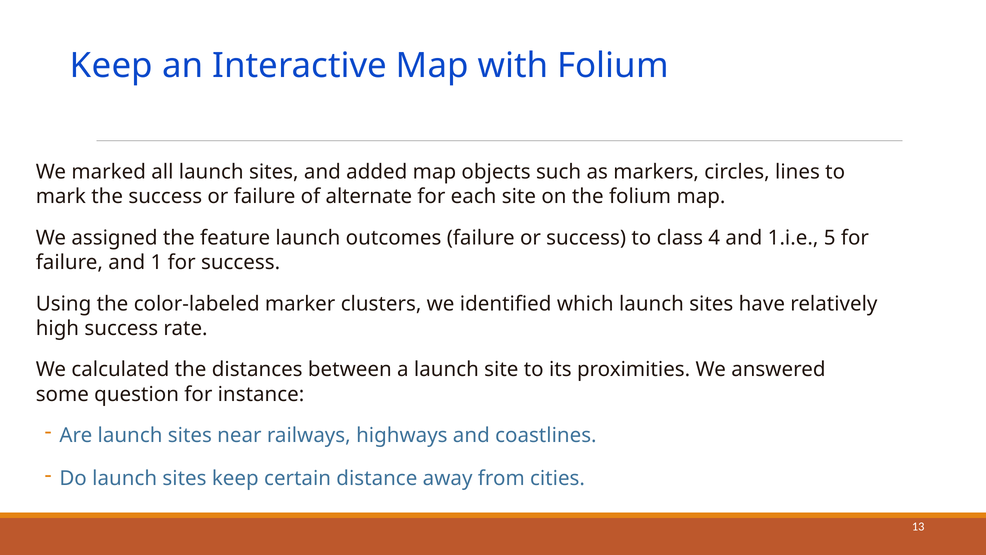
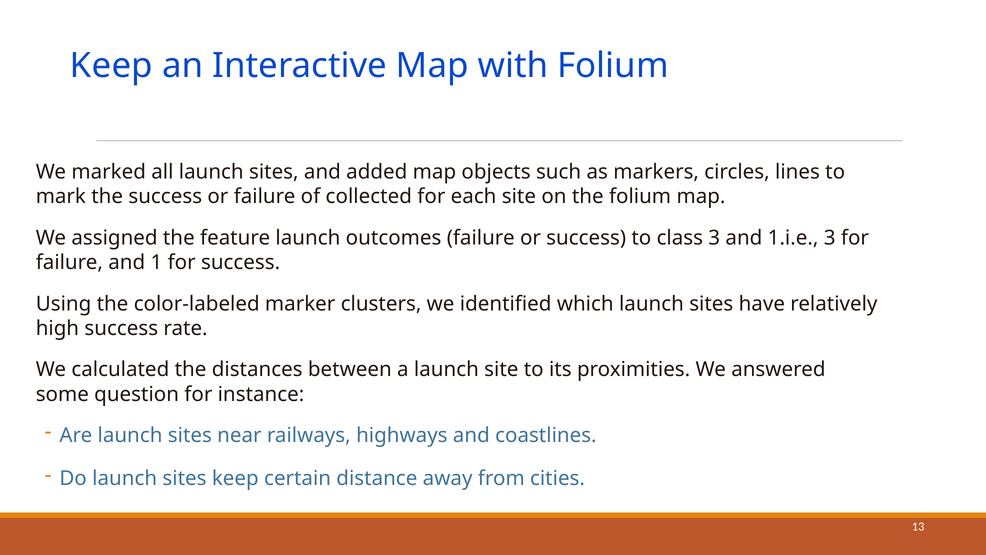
alternate: alternate -> collected
class 4: 4 -> 3
1.i.e 5: 5 -> 3
